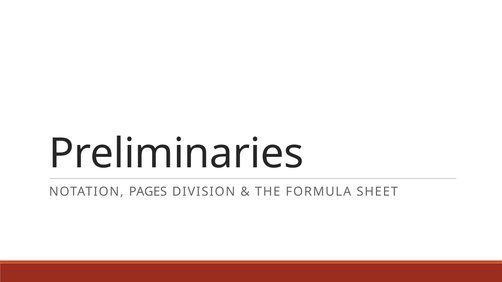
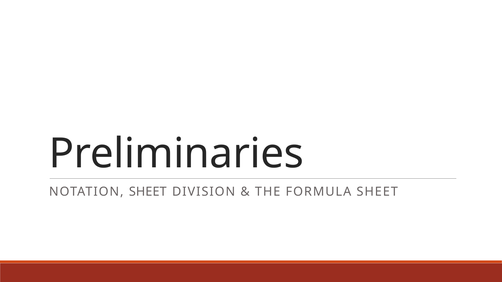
NOTATION PAGES: PAGES -> SHEET
